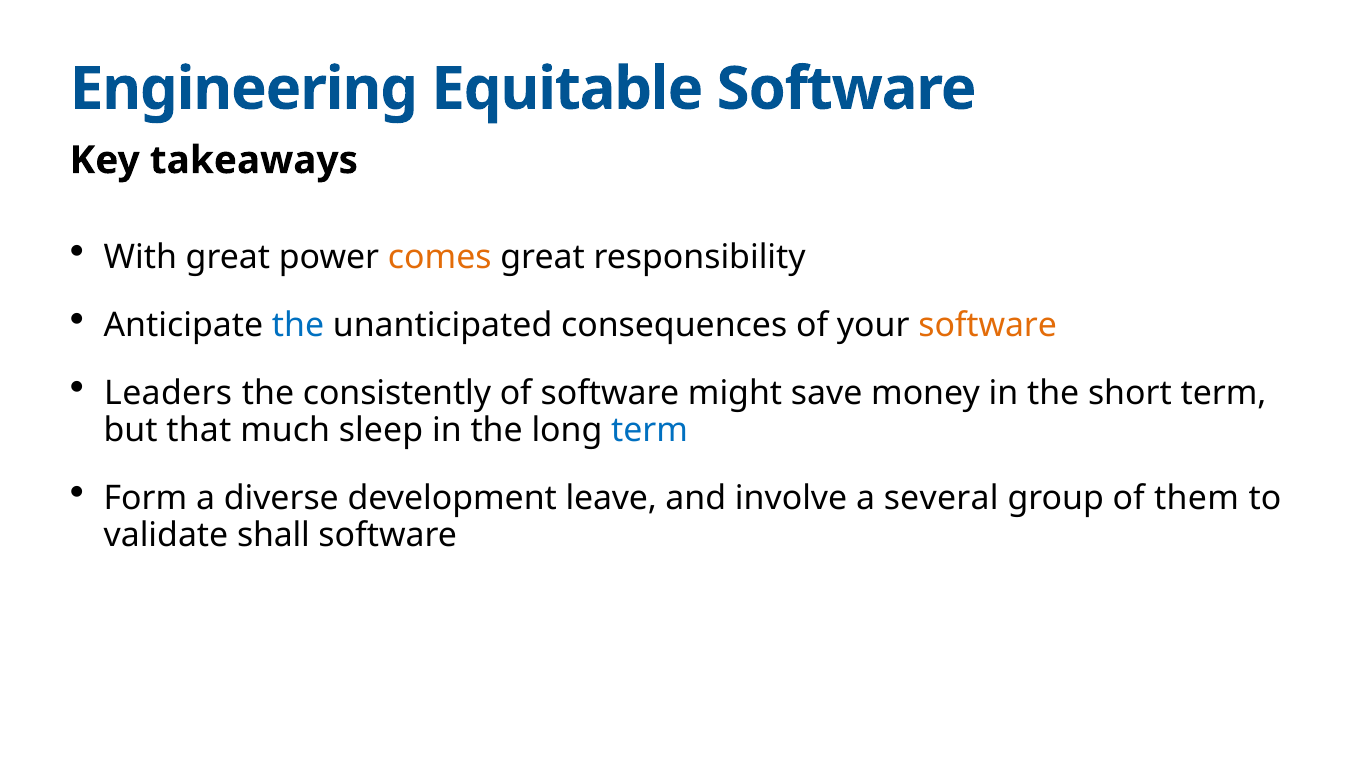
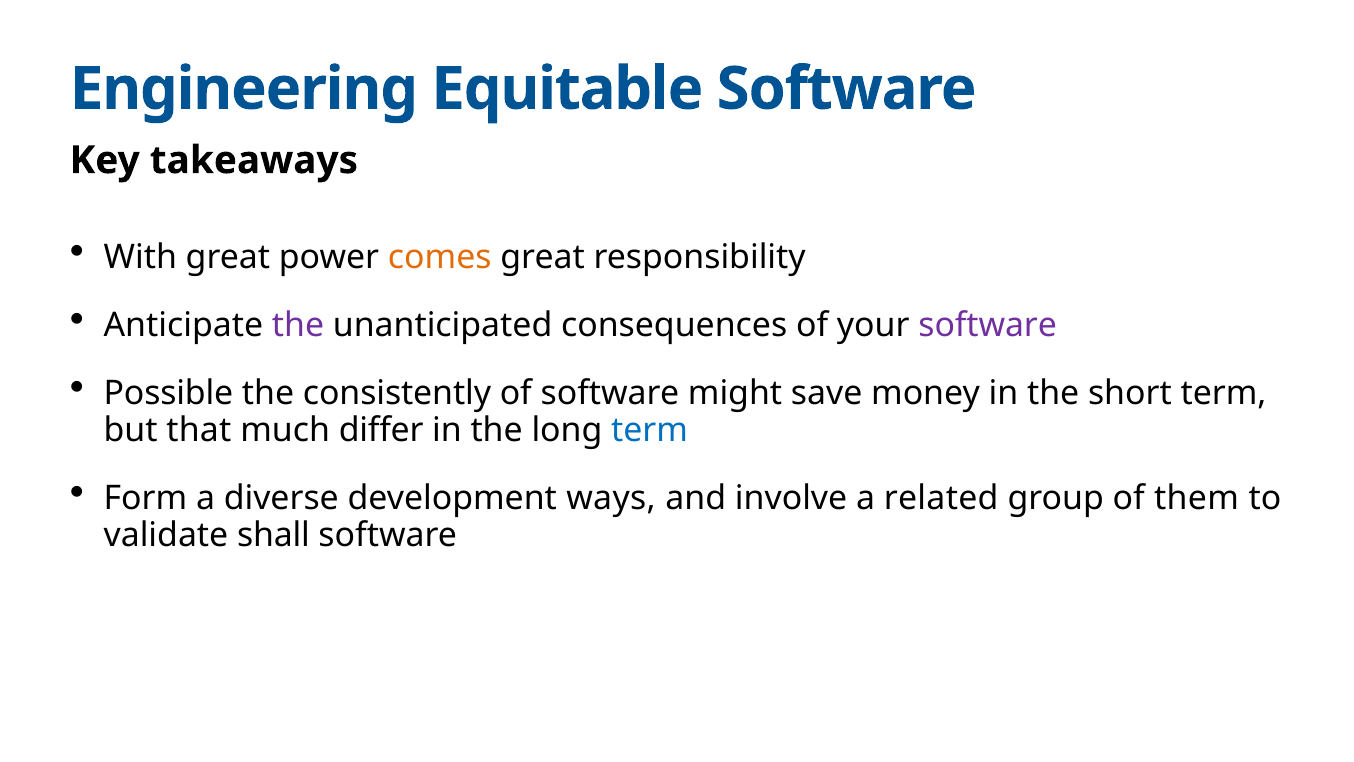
the at (298, 325) colour: blue -> purple
software at (988, 325) colour: orange -> purple
Leaders: Leaders -> Possible
sleep: sleep -> differ
leave: leave -> ways
several: several -> related
